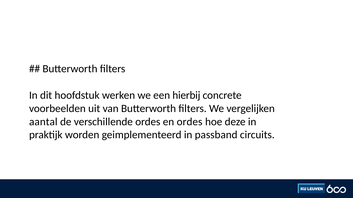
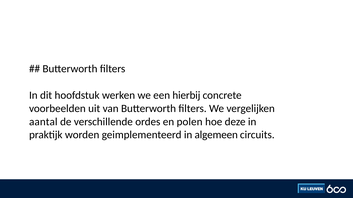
en ordes: ordes -> polen
passband: passband -> algemeen
